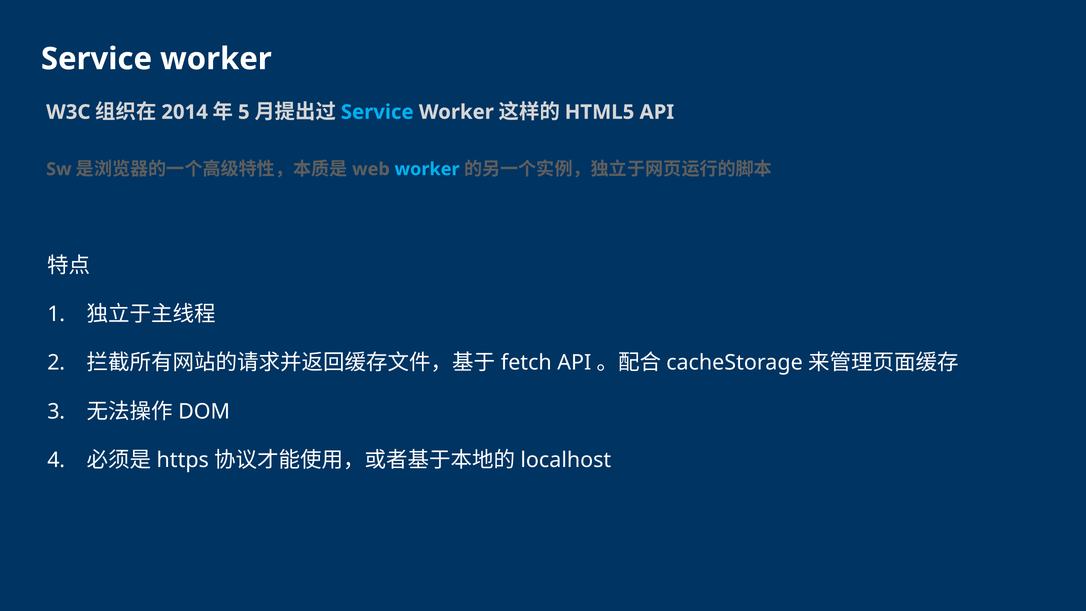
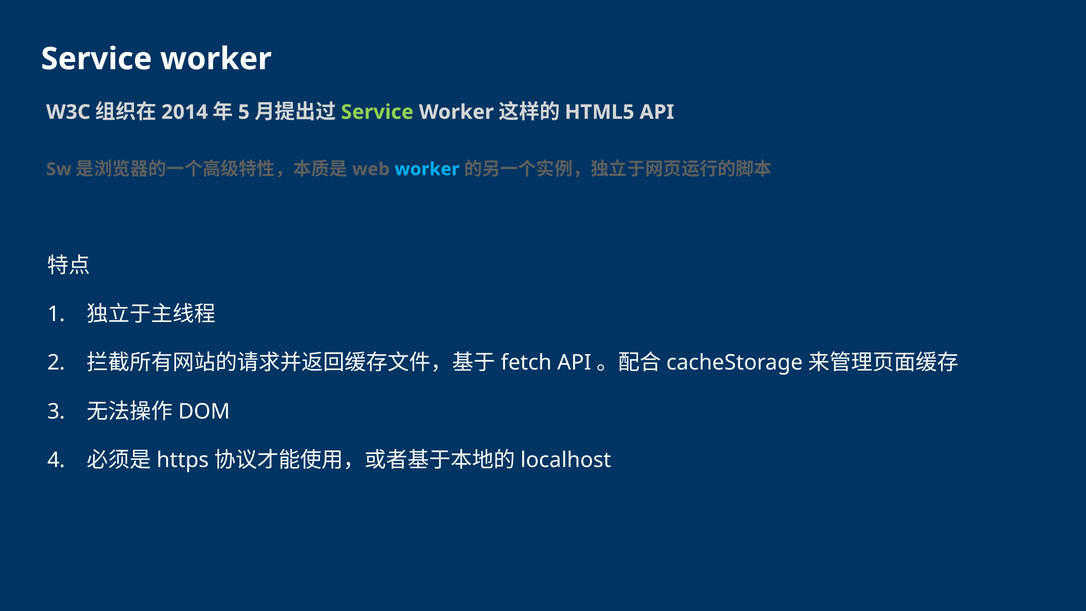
Service at (377, 112) colour: light blue -> light green
